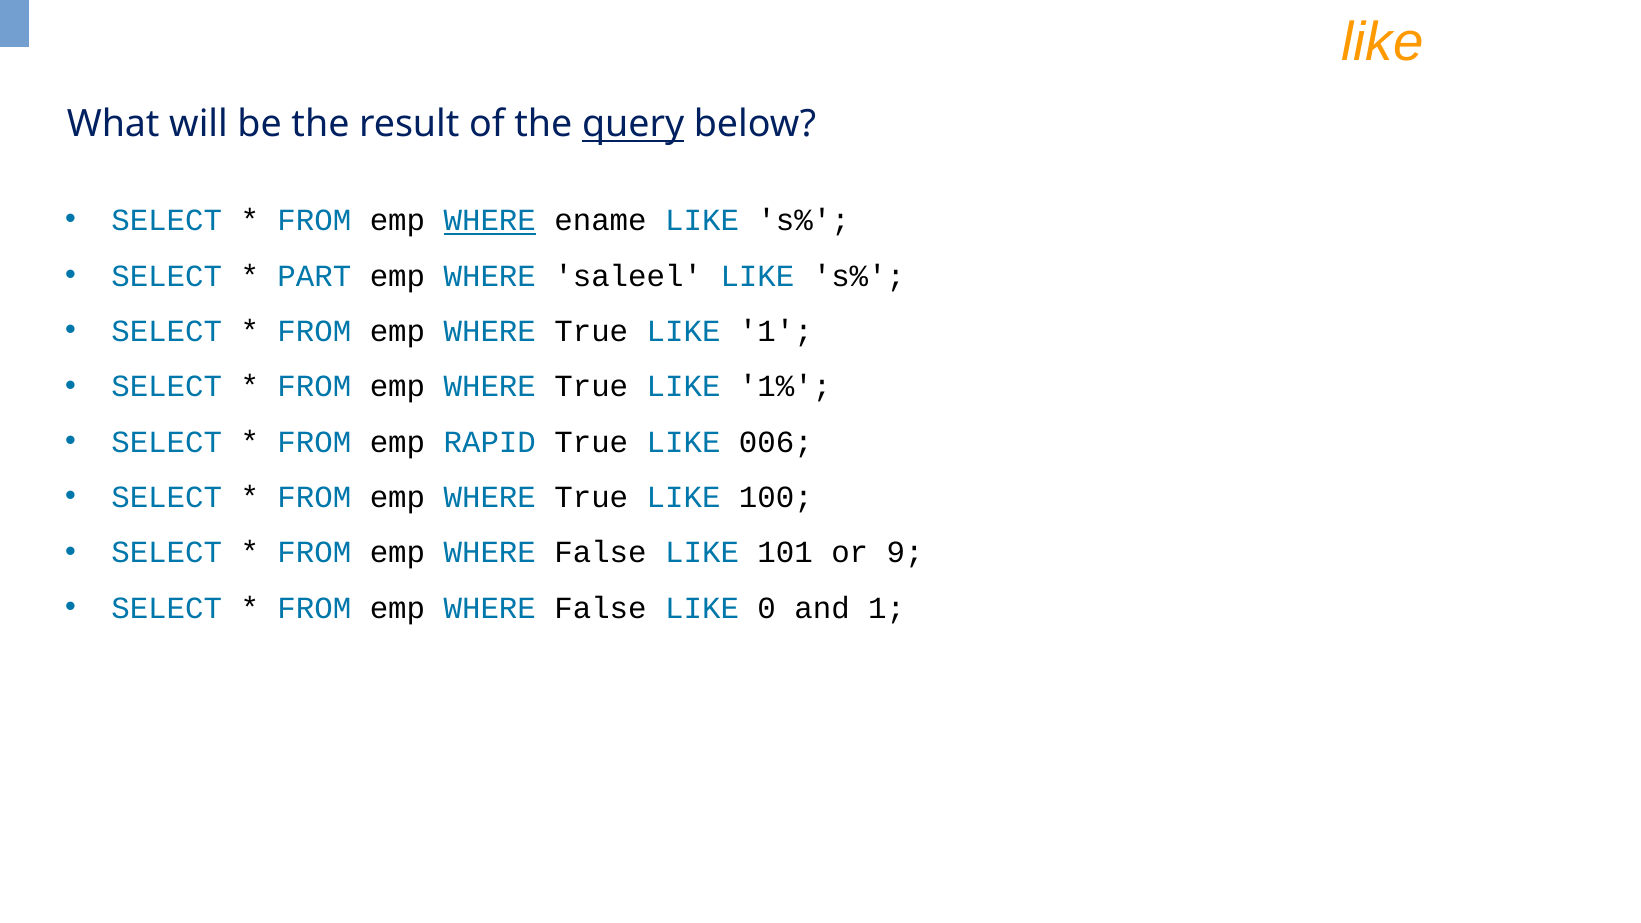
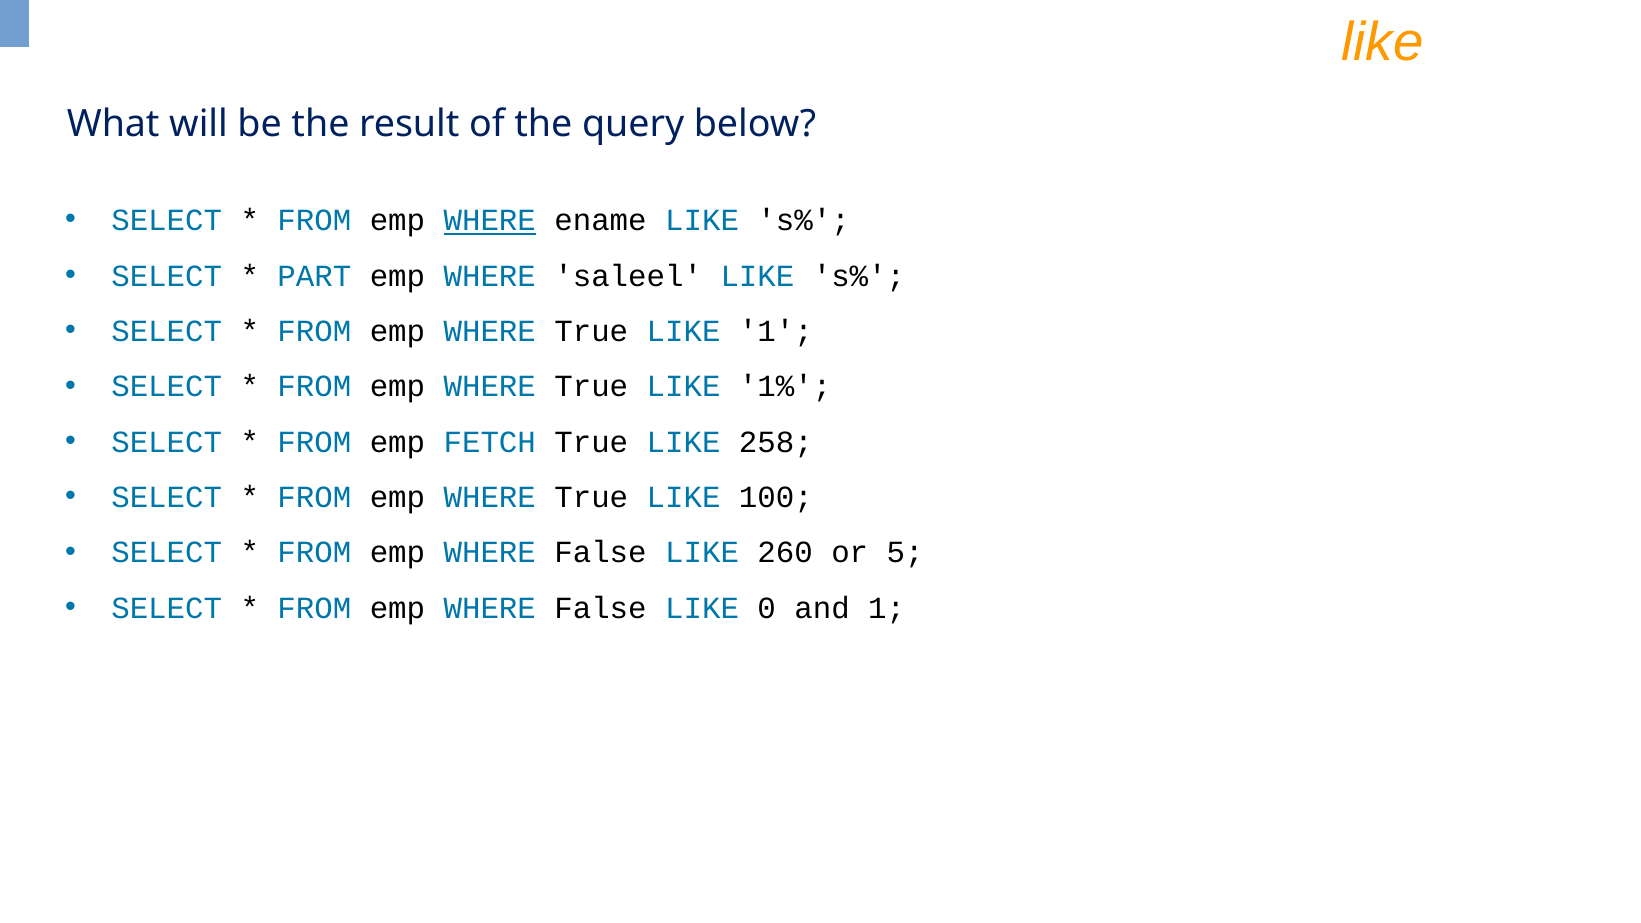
query underline: present -> none
RAPID: RAPID -> FETCH
006: 006 -> 258
101: 101 -> 260
9: 9 -> 5
